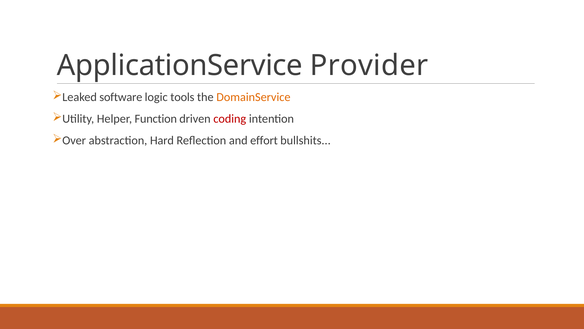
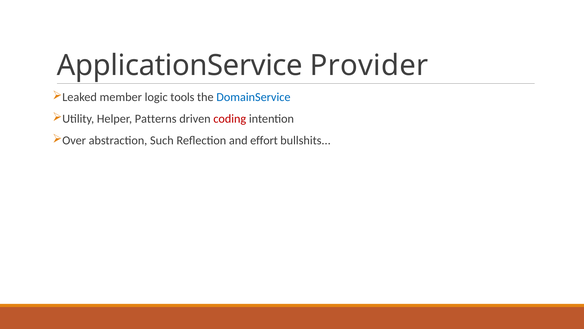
software: software -> member
DomainService colour: orange -> blue
Function: Function -> Patterns
Hard: Hard -> Such
